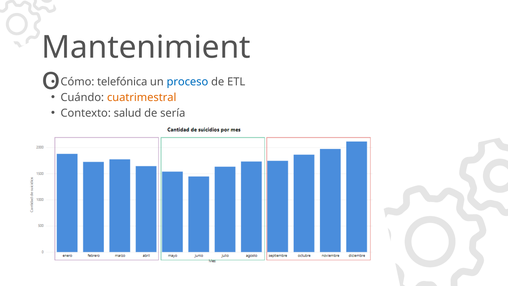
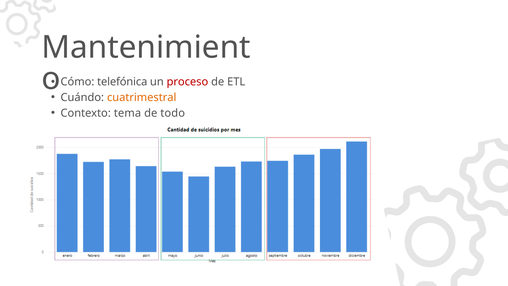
proceso colour: blue -> red
salud: salud -> tema
sería: sería -> todo
